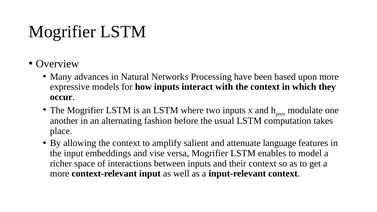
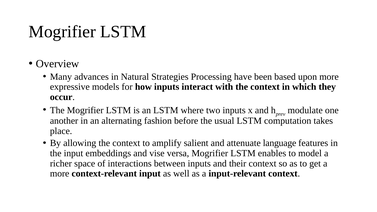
Networks: Networks -> Strategies
